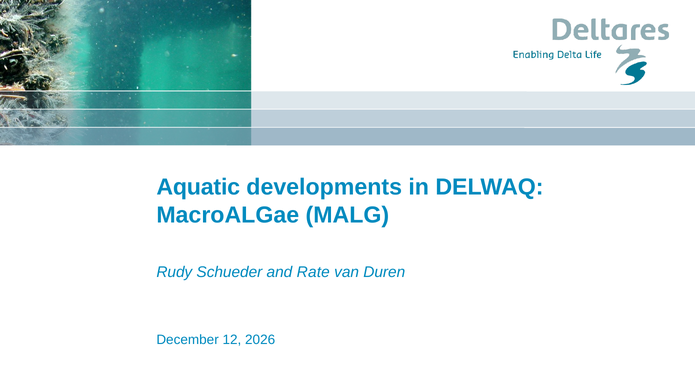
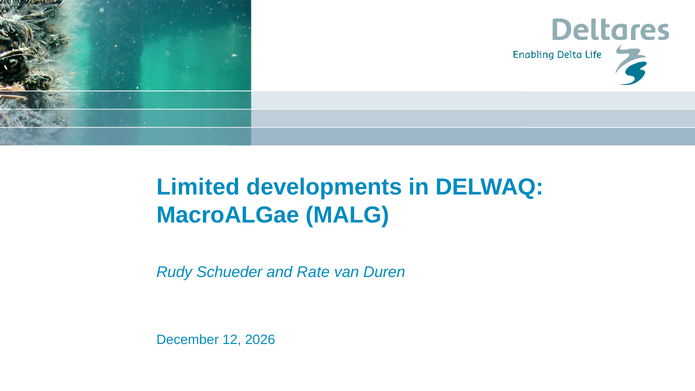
Aquatic: Aquatic -> Limited
